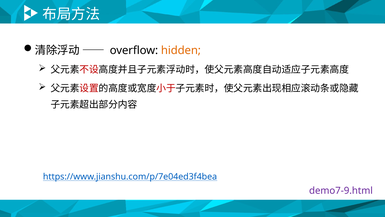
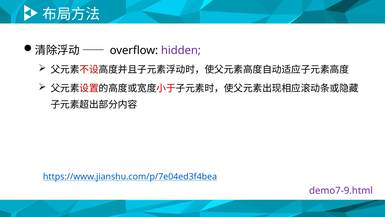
hidden colour: orange -> purple
